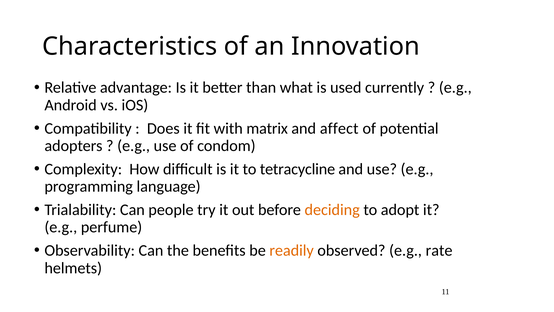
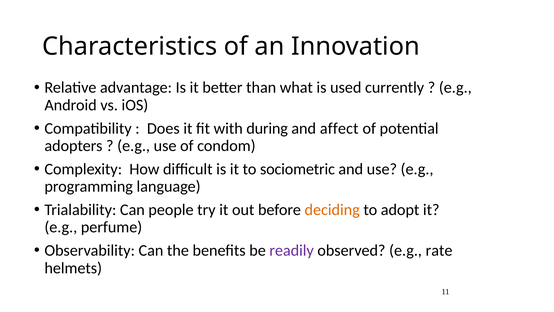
matrix: matrix -> during
tetracycline: tetracycline -> sociometric
readily colour: orange -> purple
